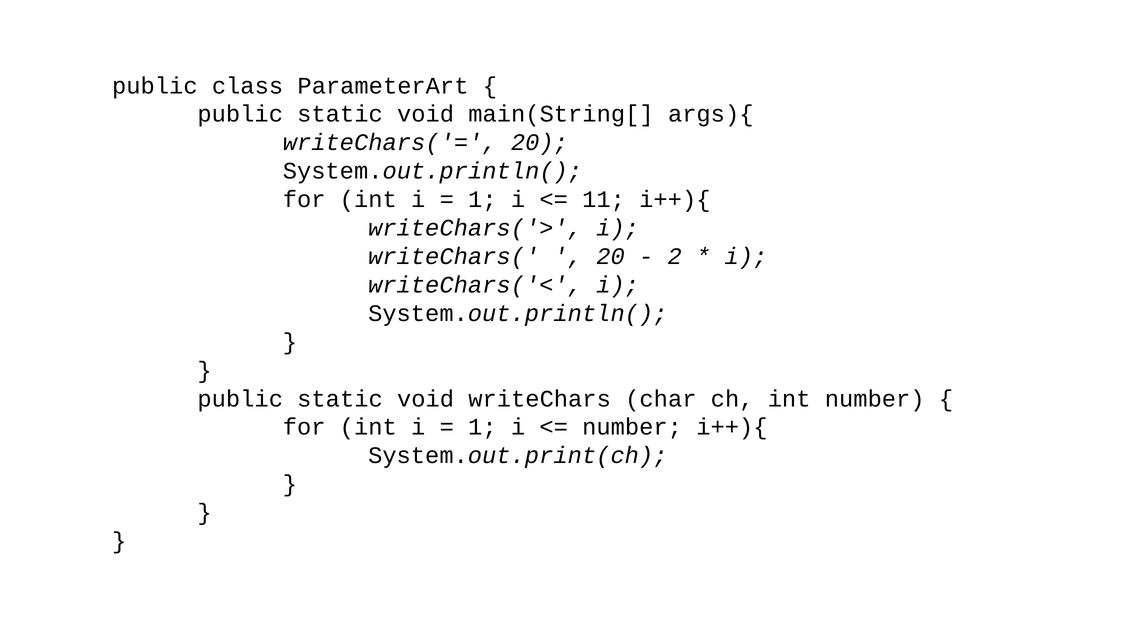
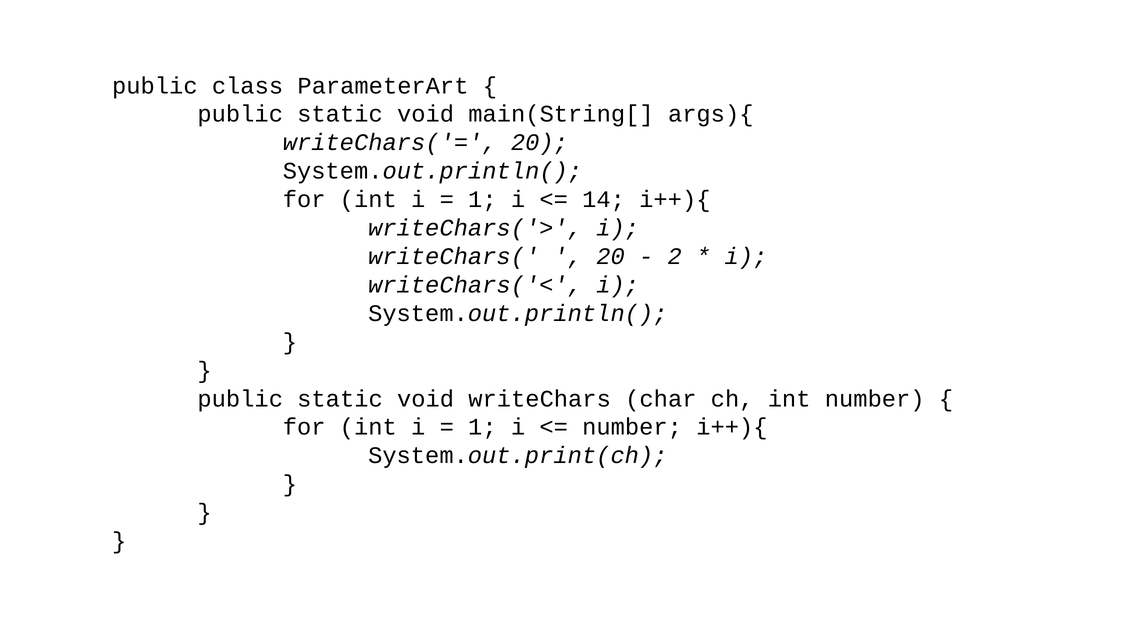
11: 11 -> 14
